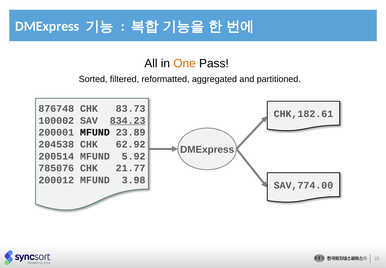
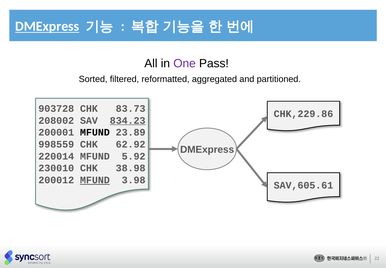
DMExpress at (47, 26) underline: none -> present
One colour: orange -> purple
876748: 876748 -> 903728
CHK,182.61: CHK,182.61 -> CHK,229.86
100002: 100002 -> 208002
204538: 204538 -> 998559
200514: 200514 -> 220014
785076: 785076 -> 230010
21.77: 21.77 -> 38.98
MFUND at (95, 180) underline: none -> present
SAV,774.00: SAV,774.00 -> SAV,605.61
